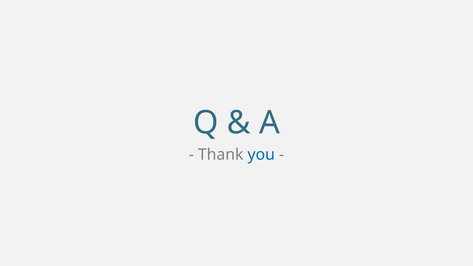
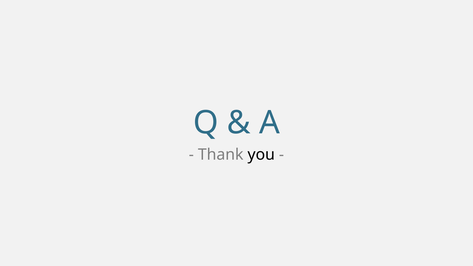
you colour: blue -> black
